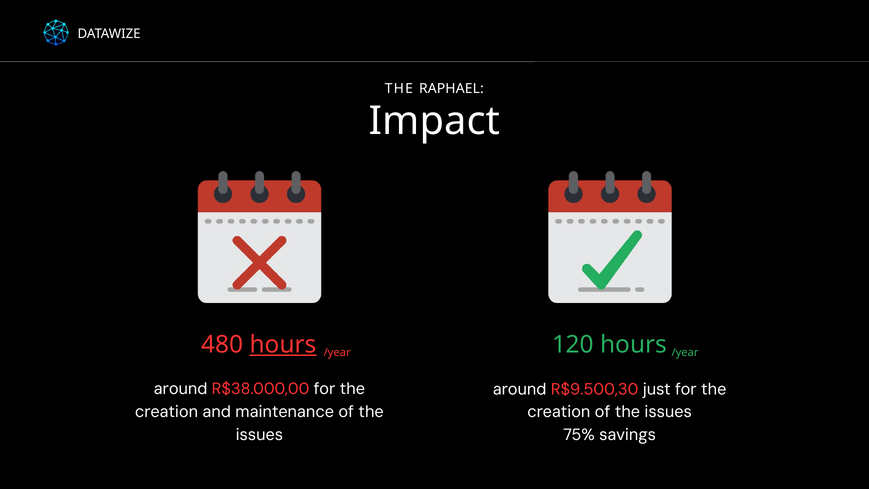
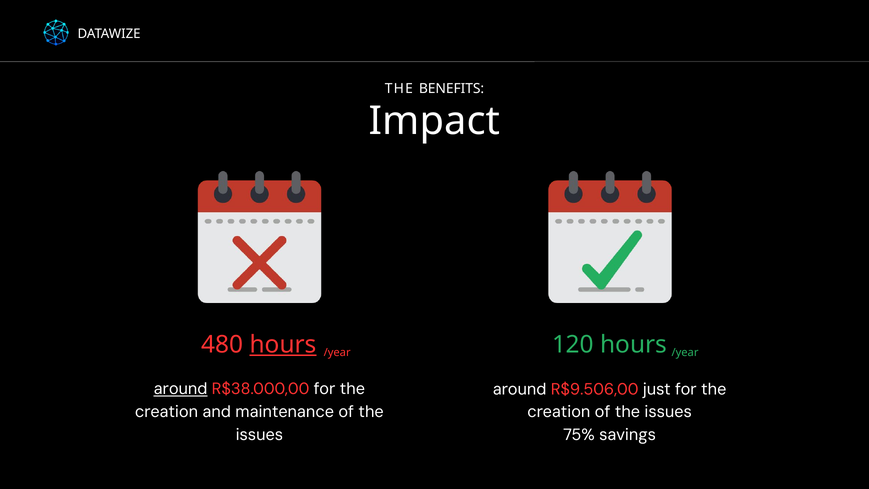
RAPHAEL: RAPHAEL -> BENEFITS
around at (181, 389) underline: none -> present
R$9.500,30: R$9.500,30 -> R$9.506,00
